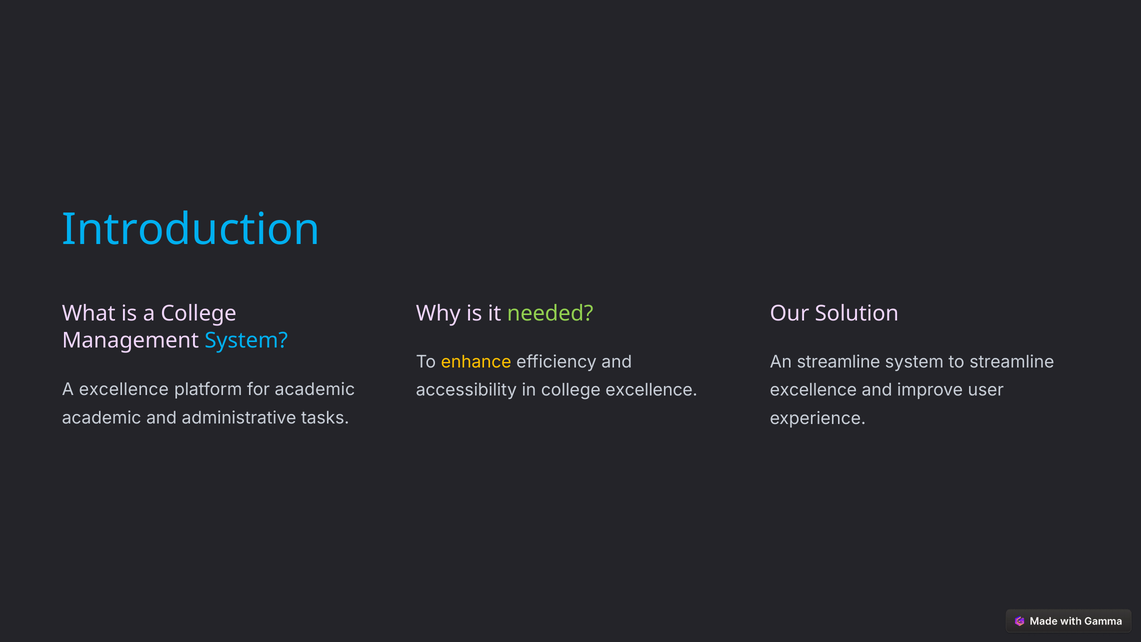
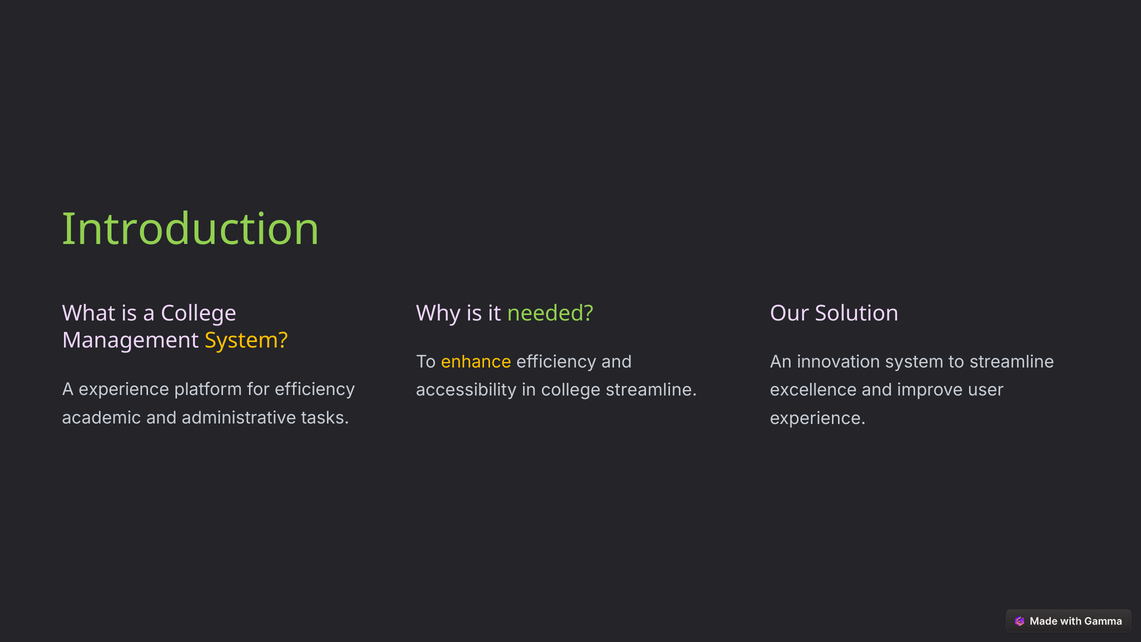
Introduction colour: light blue -> light green
System at (246, 341) colour: light blue -> yellow
An streamline: streamline -> innovation
A excellence: excellence -> experience
for academic: academic -> efficiency
college excellence: excellence -> streamline
